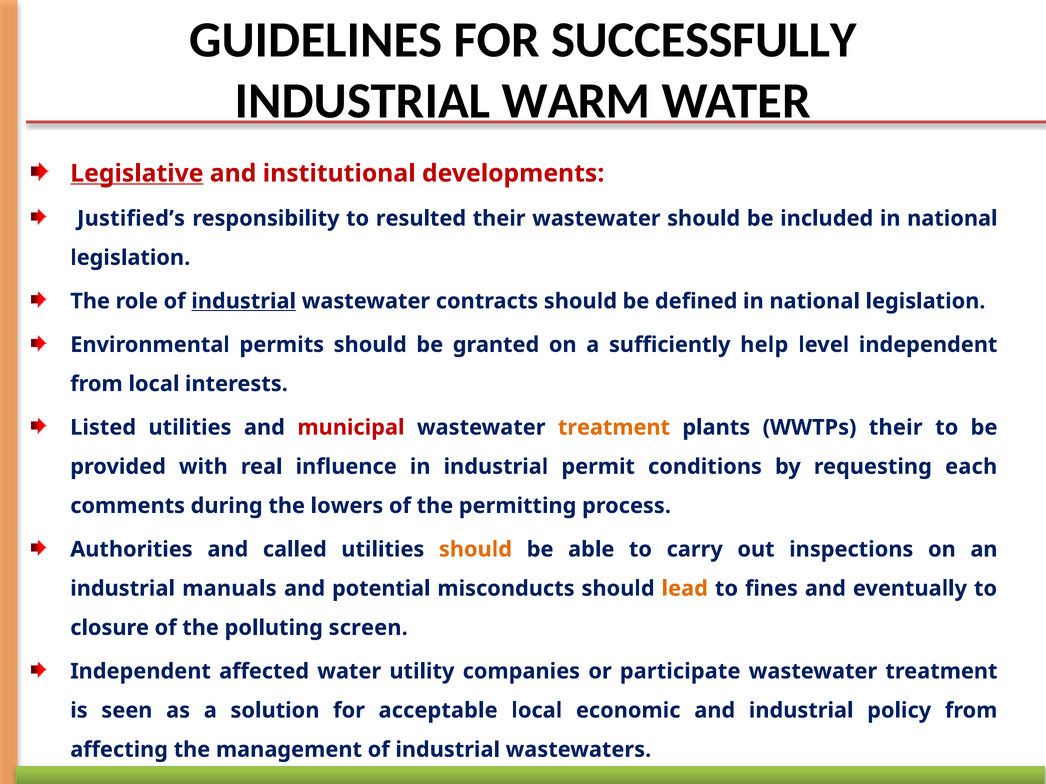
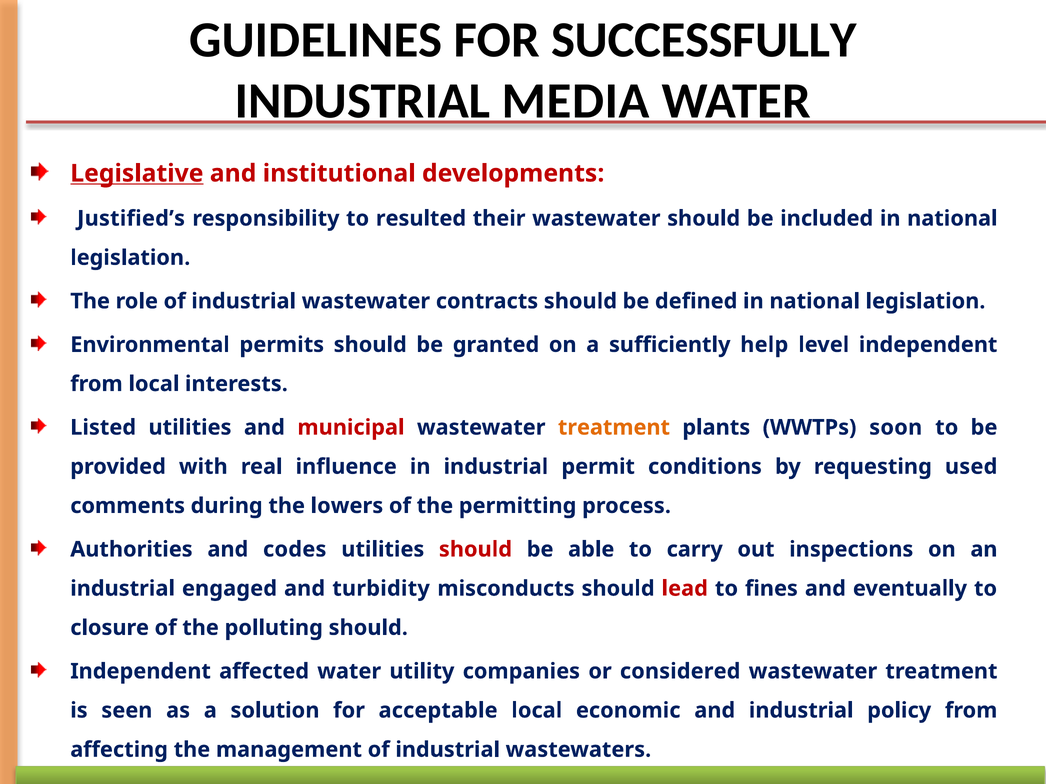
WARM: WARM -> MEDIA
industrial at (244, 301) underline: present -> none
WWTPs their: their -> soon
each: each -> used
called: called -> codes
should at (475, 550) colour: orange -> red
manuals: manuals -> engaged
potential: potential -> turbidity
lead colour: orange -> red
polluting screen: screen -> should
participate: participate -> considered
